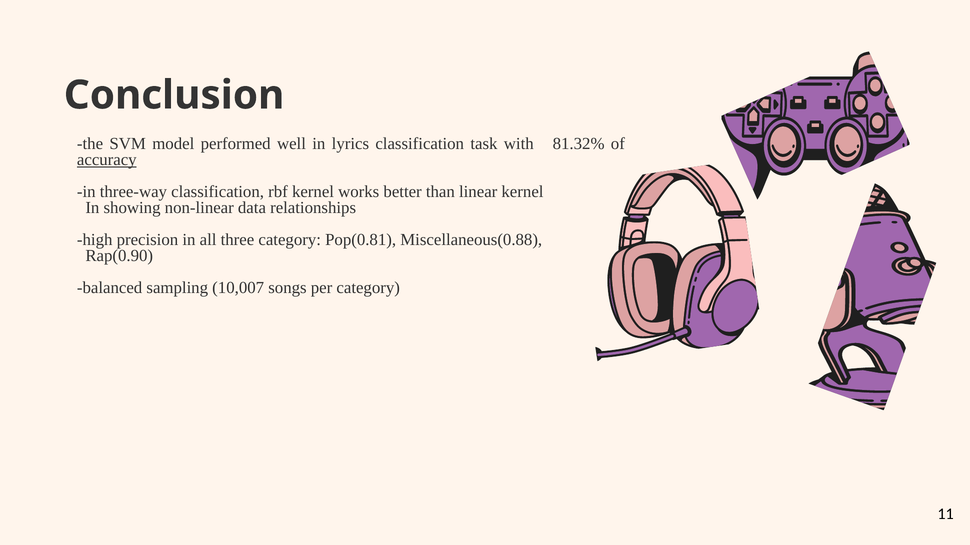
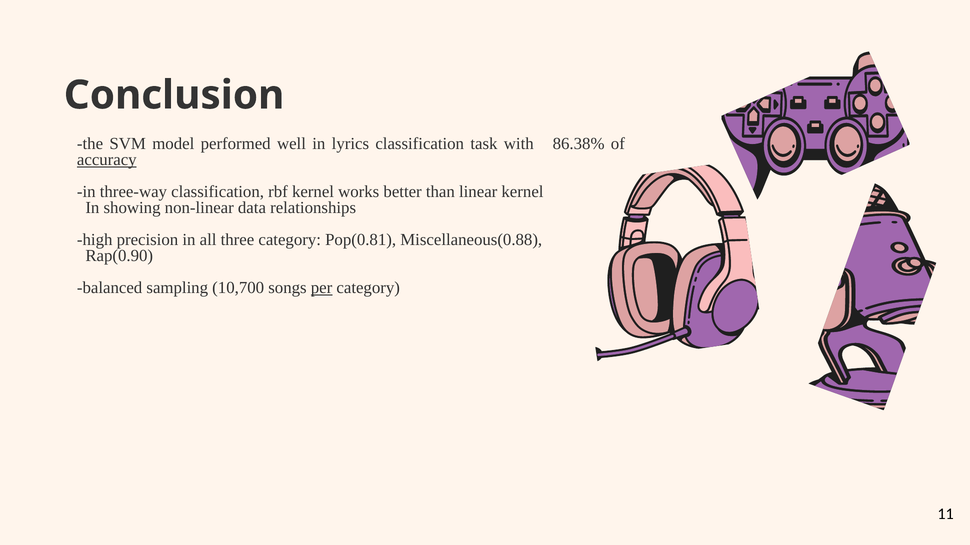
81.32%: 81.32% -> 86.38%
10,007: 10,007 -> 10,700
per underline: none -> present
